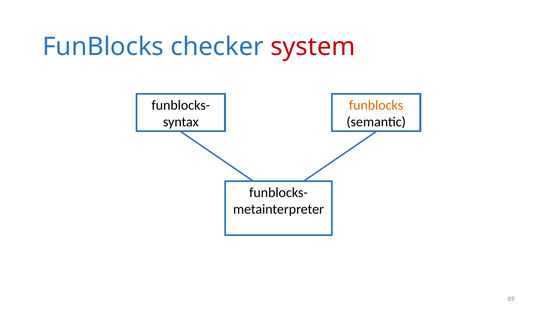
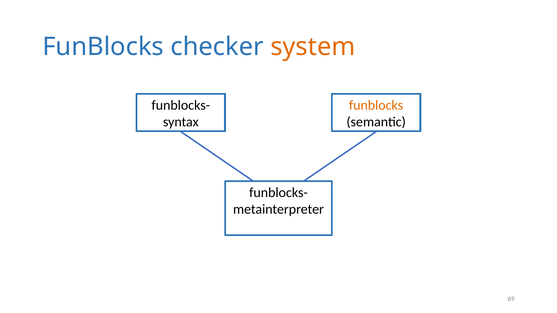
system colour: red -> orange
